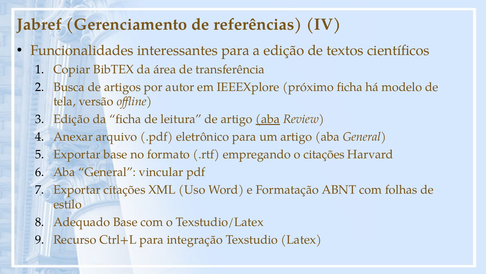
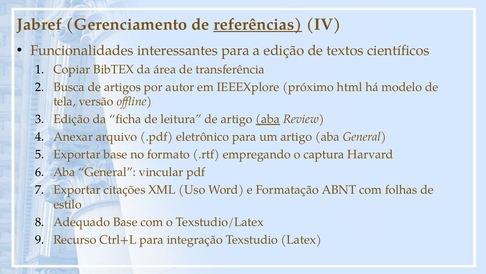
referências underline: none -> present
próximo ficha: ficha -> html
o citações: citações -> captura
